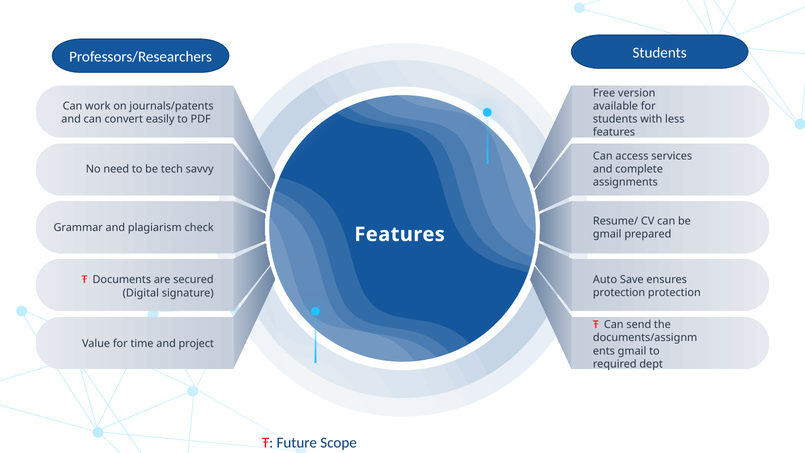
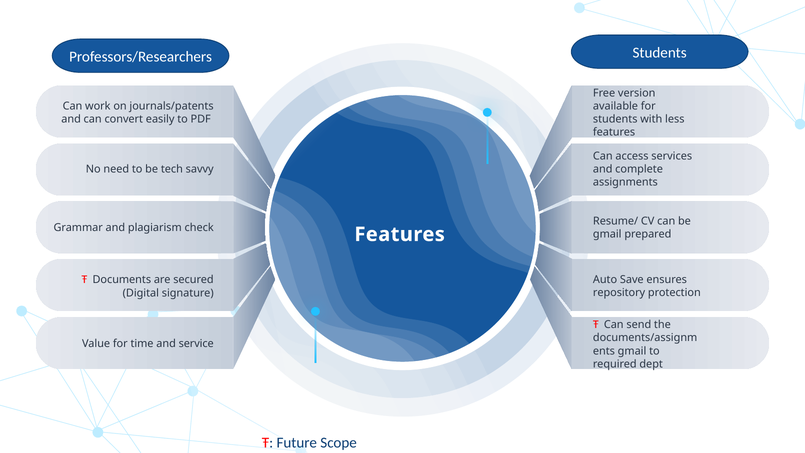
protection at (619, 292): protection -> repository
project: project -> service
